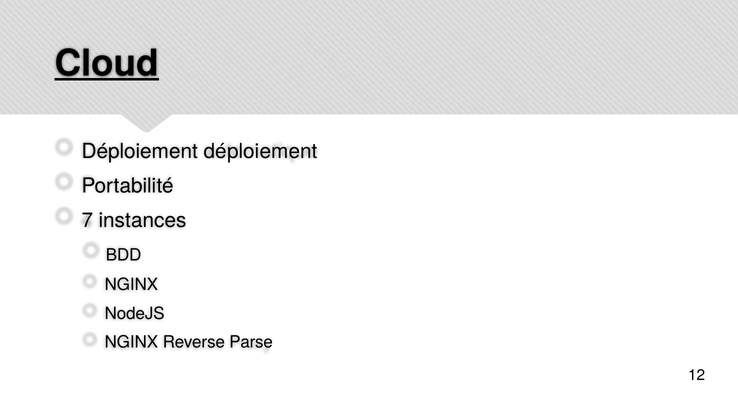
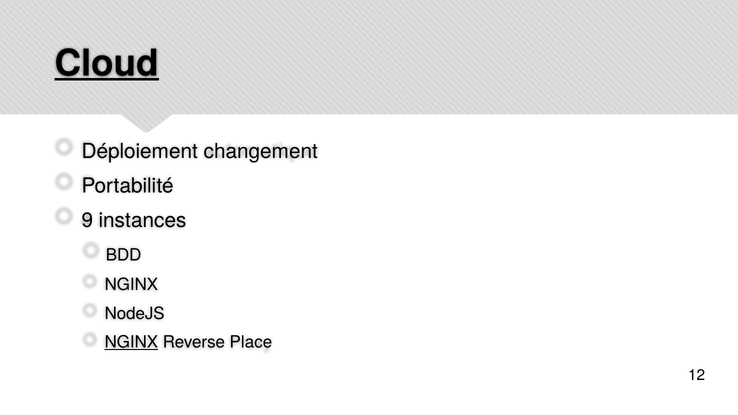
Déploiement déploiement: déploiement -> changement
7: 7 -> 9
NGINX at (131, 342) underline: none -> present
Parse: Parse -> Place
